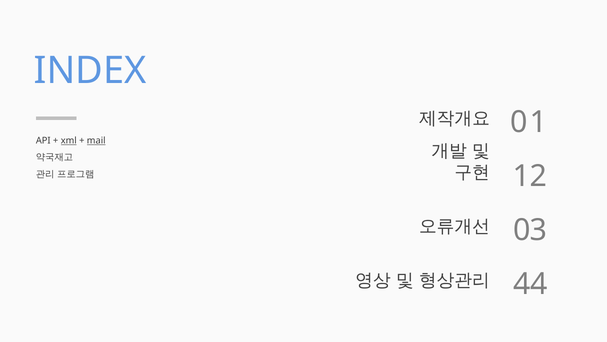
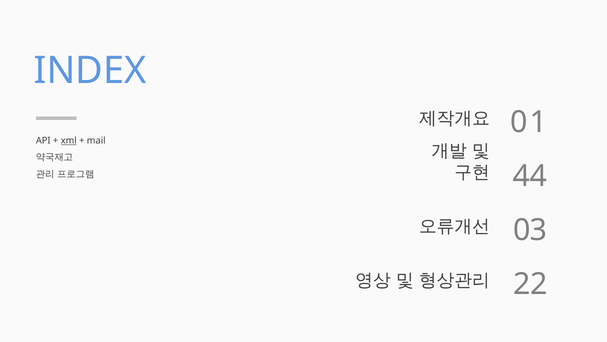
mail underline: present -> none
12: 12 -> 44
44: 44 -> 22
